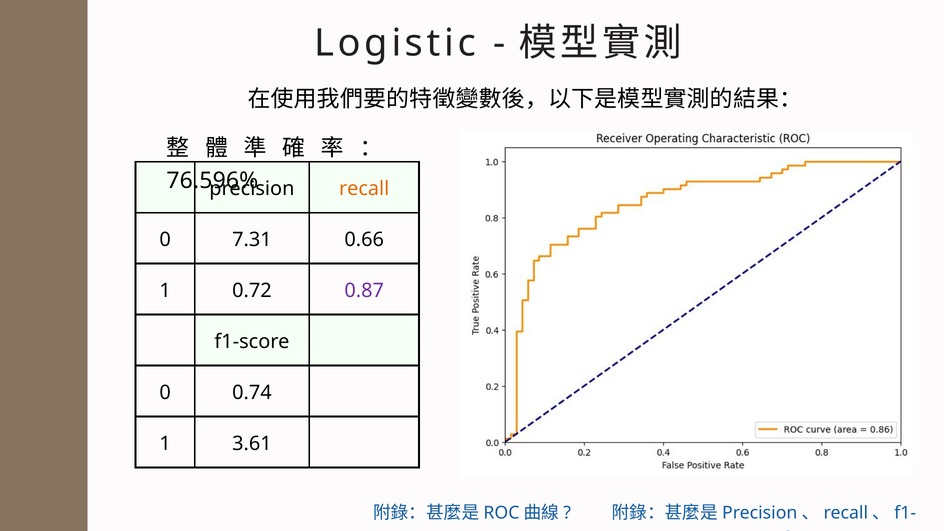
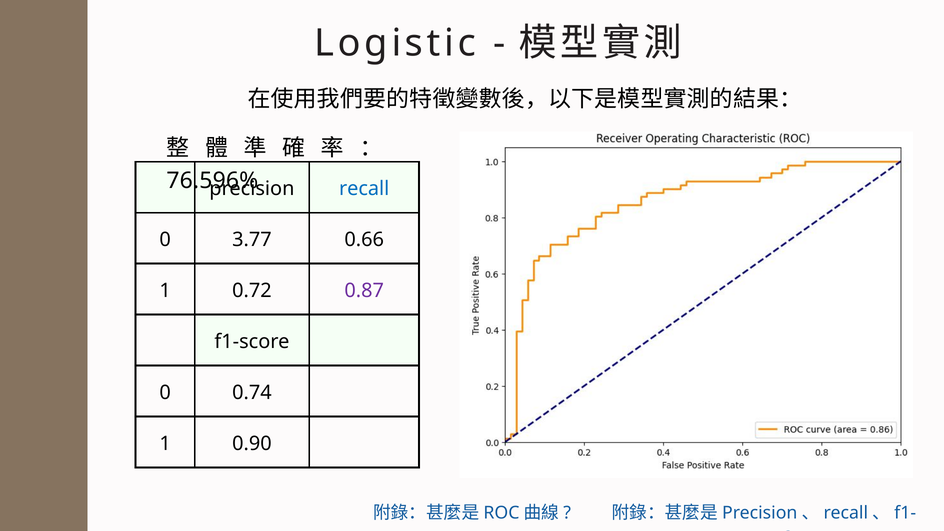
recall at (364, 189) colour: orange -> blue
7.31: 7.31 -> 3.77
3.61: 3.61 -> 0.90
